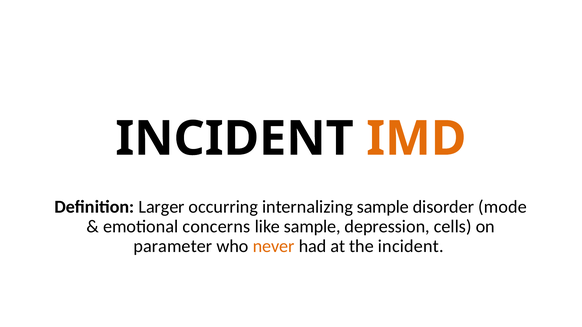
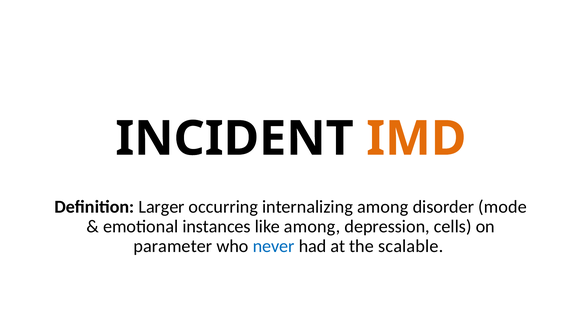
internalizing sample: sample -> among
concerns: concerns -> instances
like sample: sample -> among
never colour: orange -> blue
the incident: incident -> scalable
